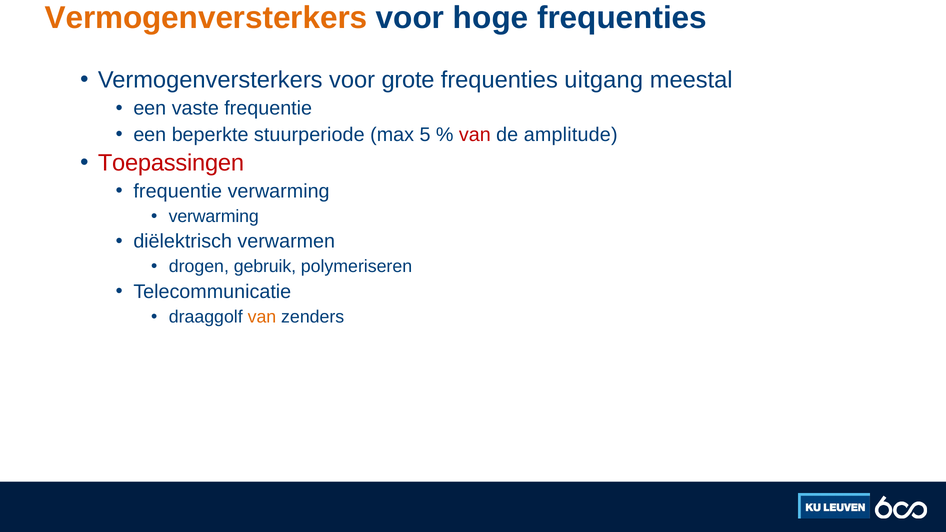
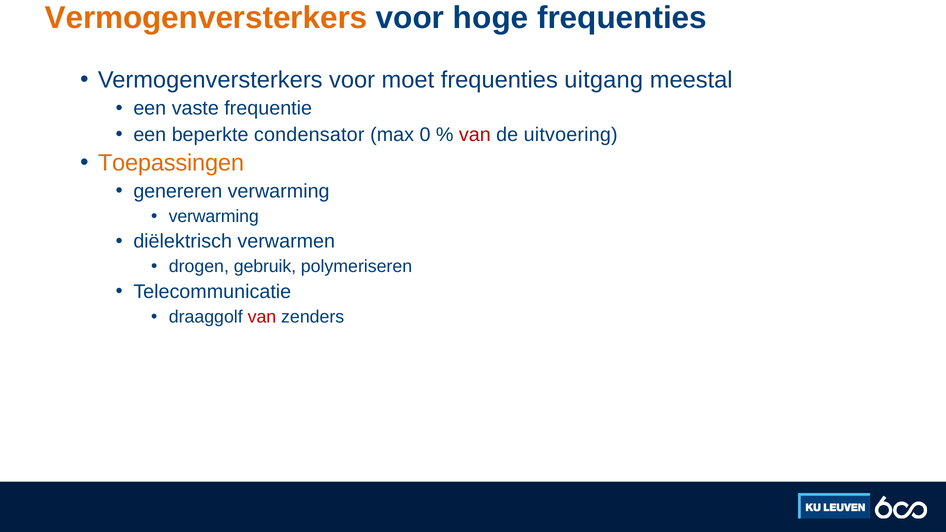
grote: grote -> moet
stuurperiode: stuurperiode -> condensator
5: 5 -> 0
amplitude: amplitude -> uitvoering
Toepassingen colour: red -> orange
frequentie at (178, 191): frequentie -> genereren
van at (262, 317) colour: orange -> red
